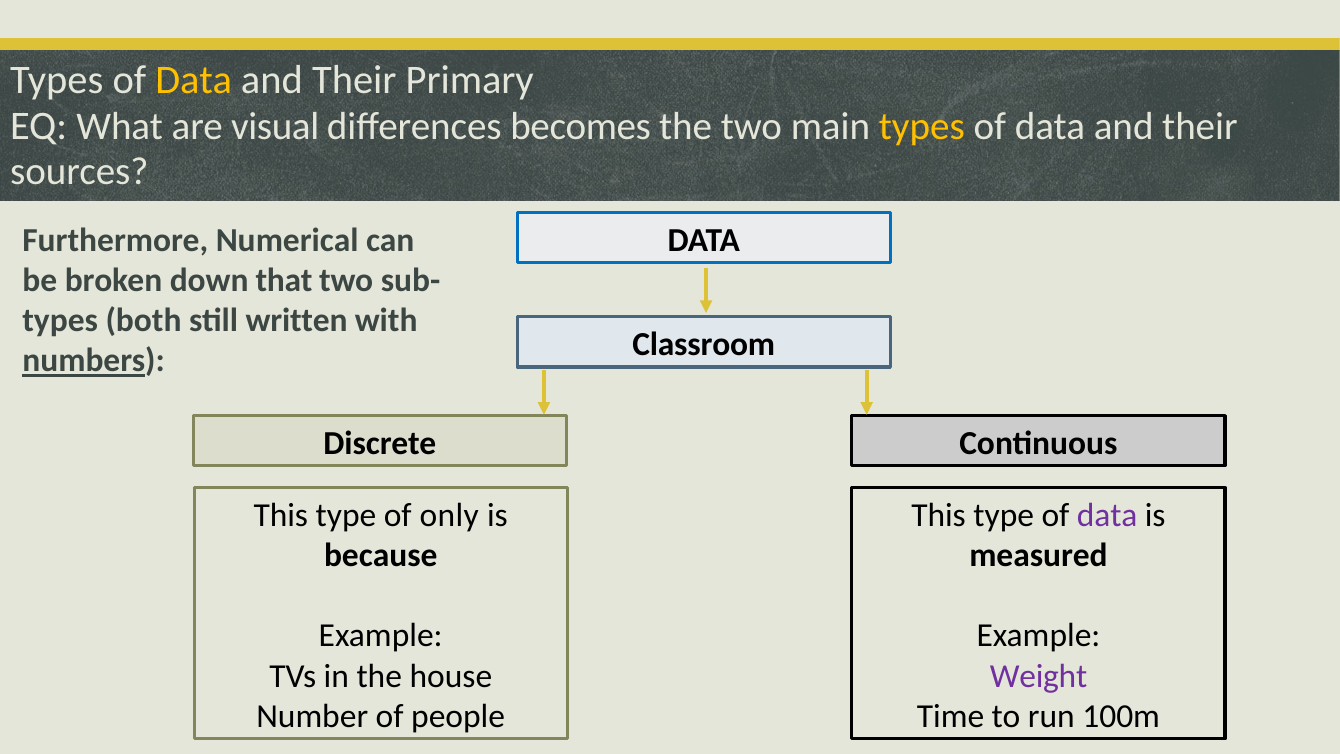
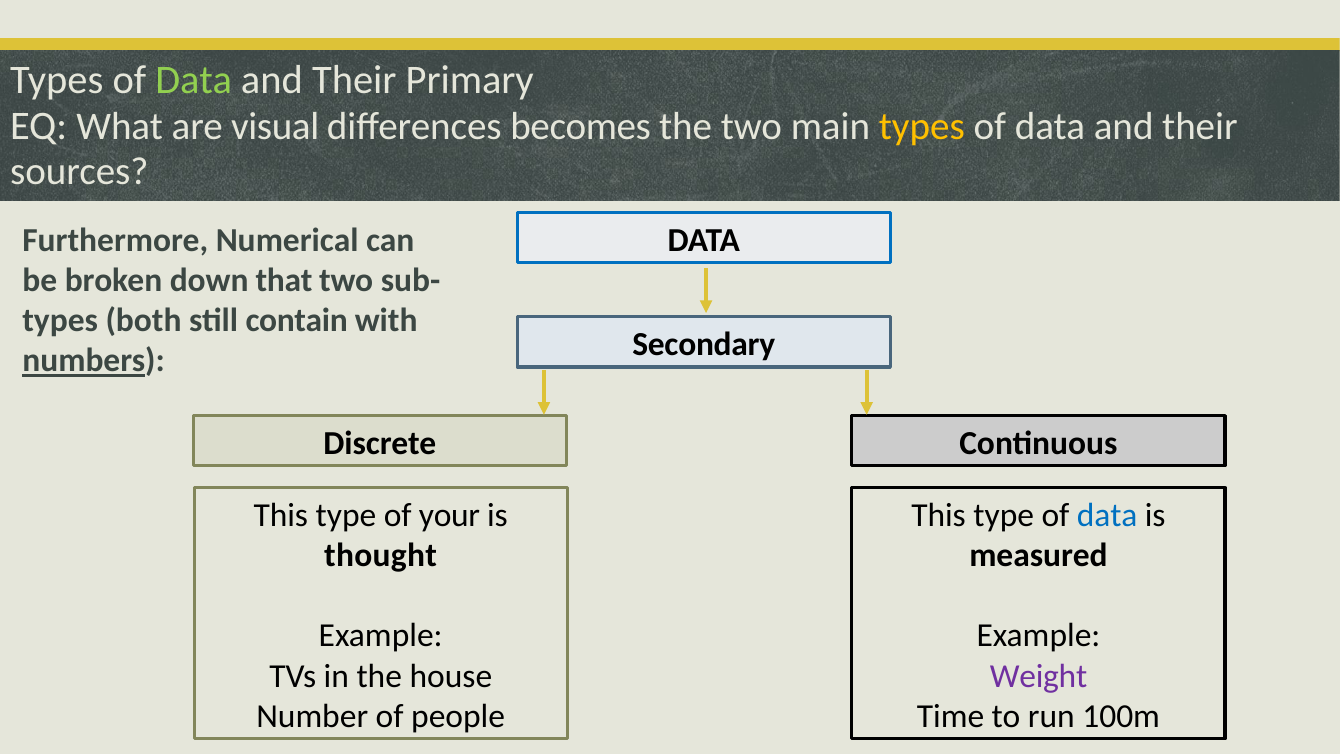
Data at (194, 80) colour: yellow -> light green
written: written -> contain
Classroom: Classroom -> Secondary
only: only -> your
data at (1107, 515) colour: purple -> blue
because: because -> thought
